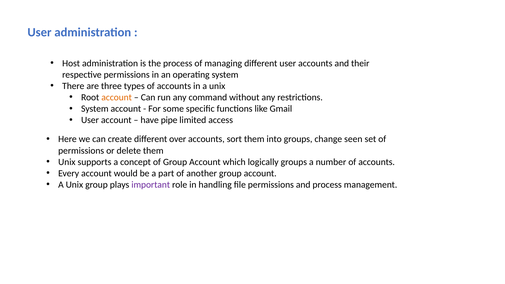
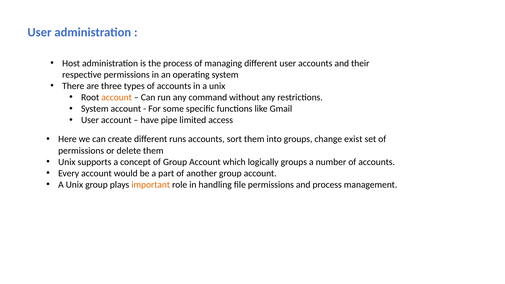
over: over -> runs
seen: seen -> exist
important colour: purple -> orange
